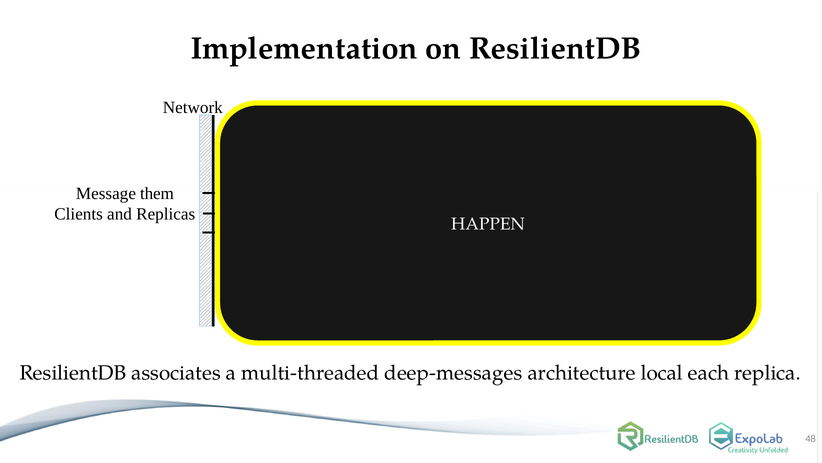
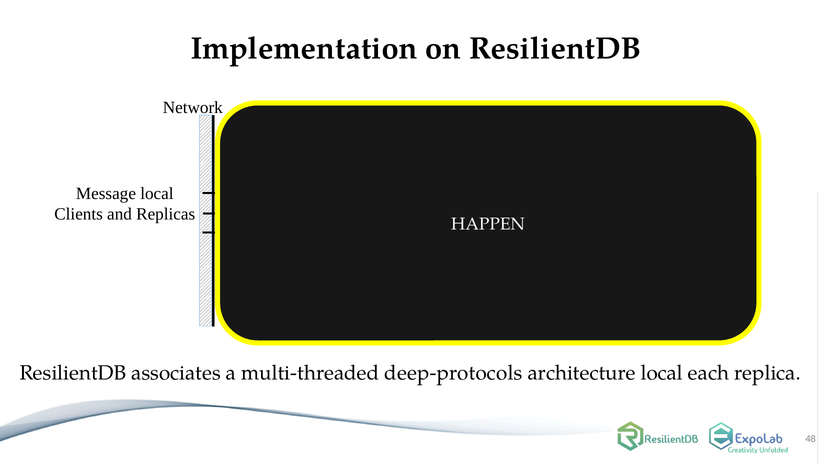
Message them: them -> local
deep-messages: deep-messages -> deep-protocols
